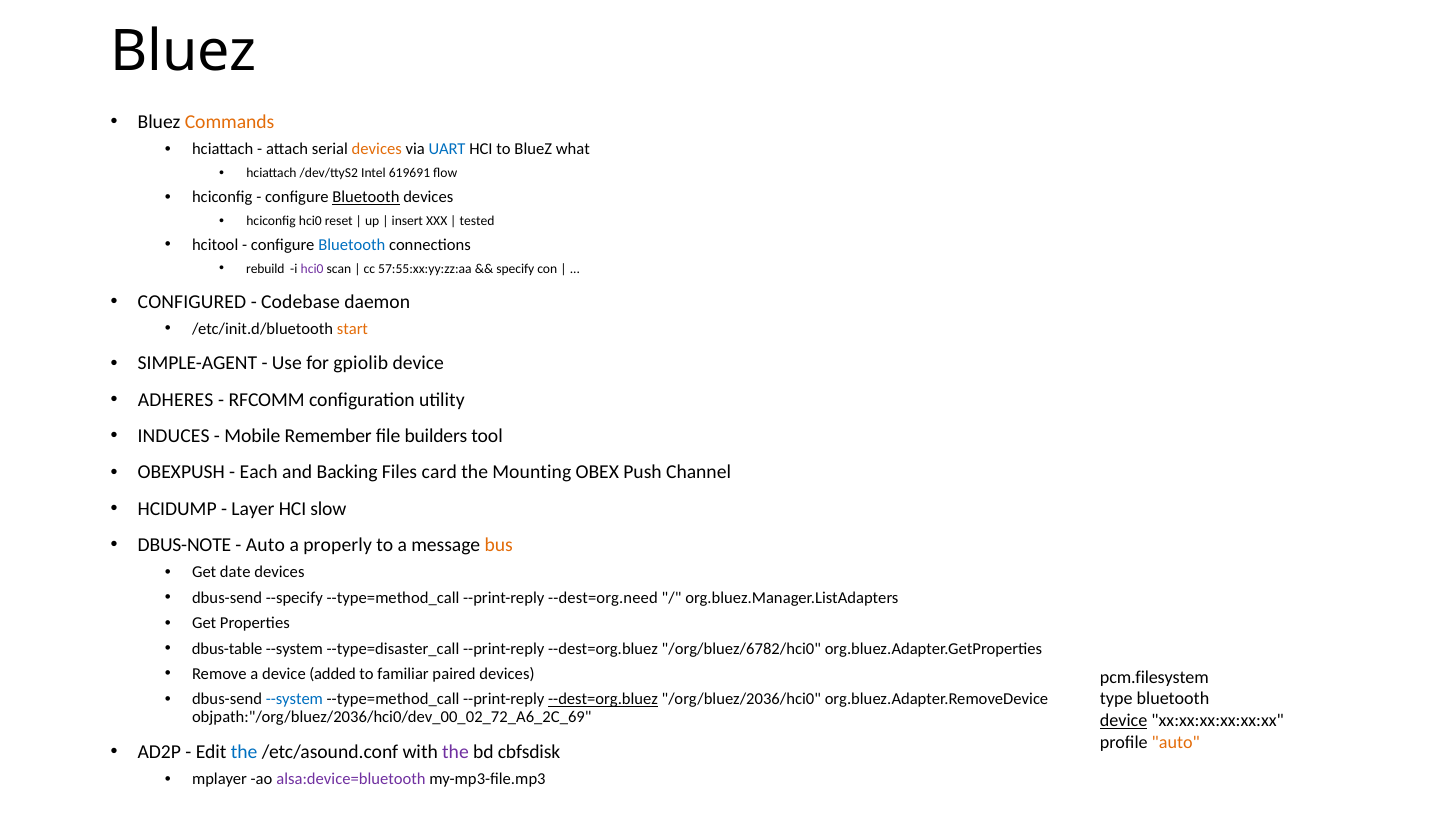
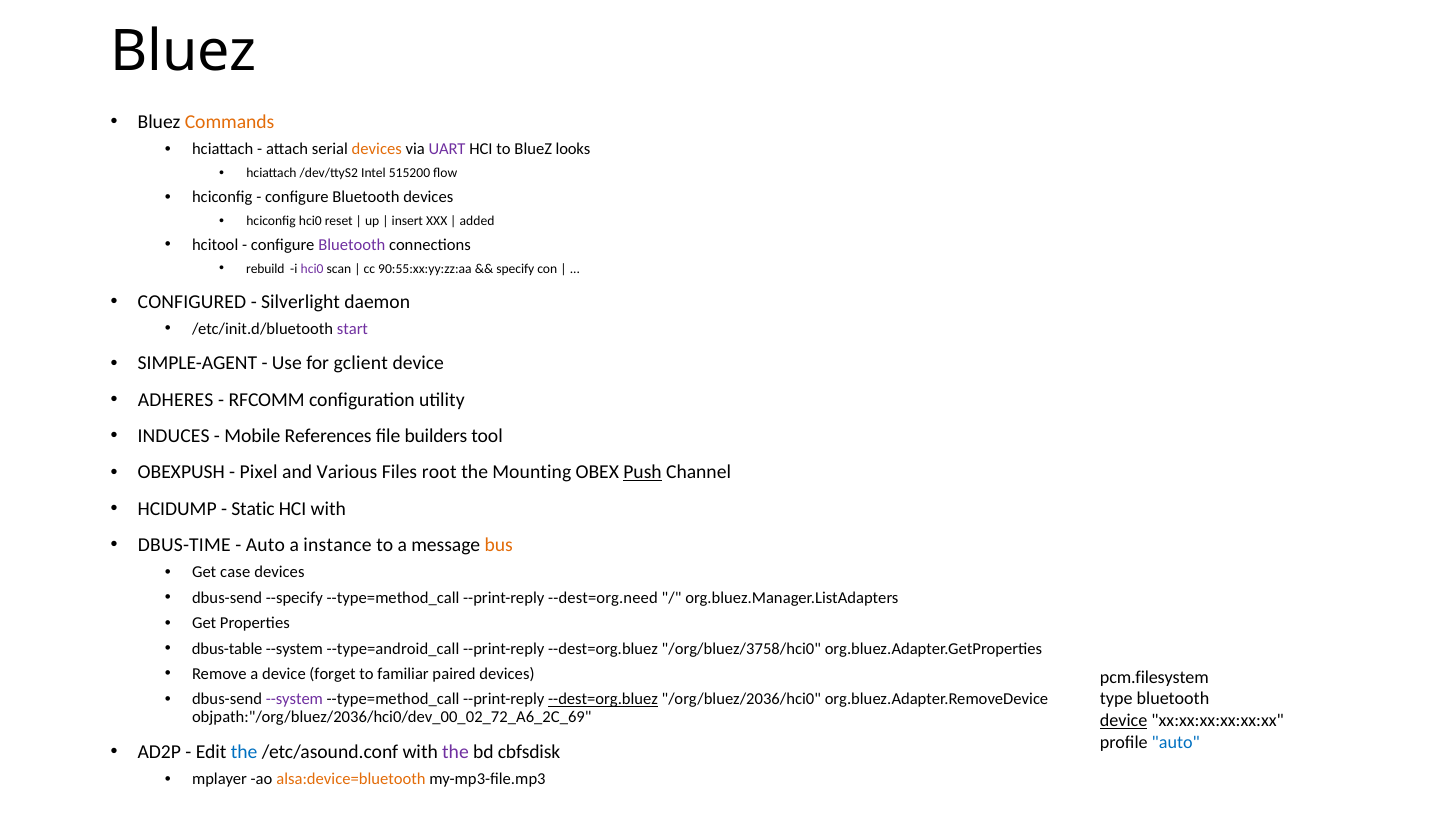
UART colour: blue -> purple
what: what -> looks
619691: 619691 -> 515200
Bluetooth at (366, 197) underline: present -> none
tested: tested -> added
Bluetooth at (352, 245) colour: blue -> purple
57:55:xx:yy:zz:aa: 57:55:xx:yy:zz:aa -> 90:55:xx:yy:zz:aa
Codebase: Codebase -> Silverlight
start colour: orange -> purple
gpiolib: gpiolib -> gclient
Remember: Remember -> References
Each: Each -> Pixel
Backing: Backing -> Various
card: card -> root
Push underline: none -> present
Layer: Layer -> Static
HCI slow: slow -> with
DBUS-NOTE: DBUS-NOTE -> DBUS-TIME
properly: properly -> instance
date: date -> case
--type=disaster_call: --type=disaster_call -> --type=android_call
/org/bluez/6782/hci0: /org/bluez/6782/hci0 -> /org/bluez/3758/hci0
added: added -> forget
--system at (294, 699) colour: blue -> purple
auto at (1176, 742) colour: orange -> blue
alsa:device=bluetooth colour: purple -> orange
